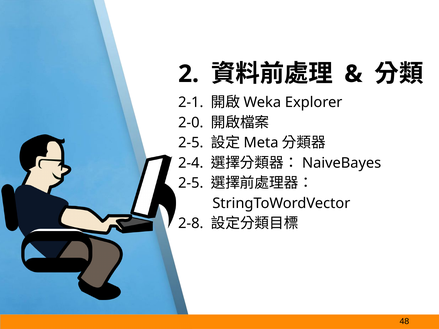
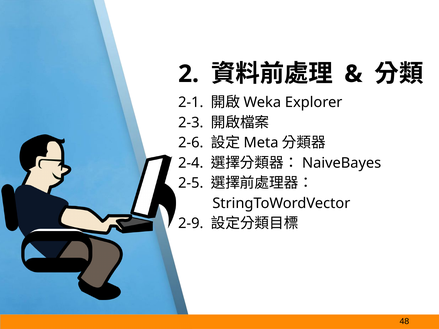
2-0: 2-0 -> 2-3
2-5 at (191, 143): 2-5 -> 2-6
2-8: 2-8 -> 2-9
